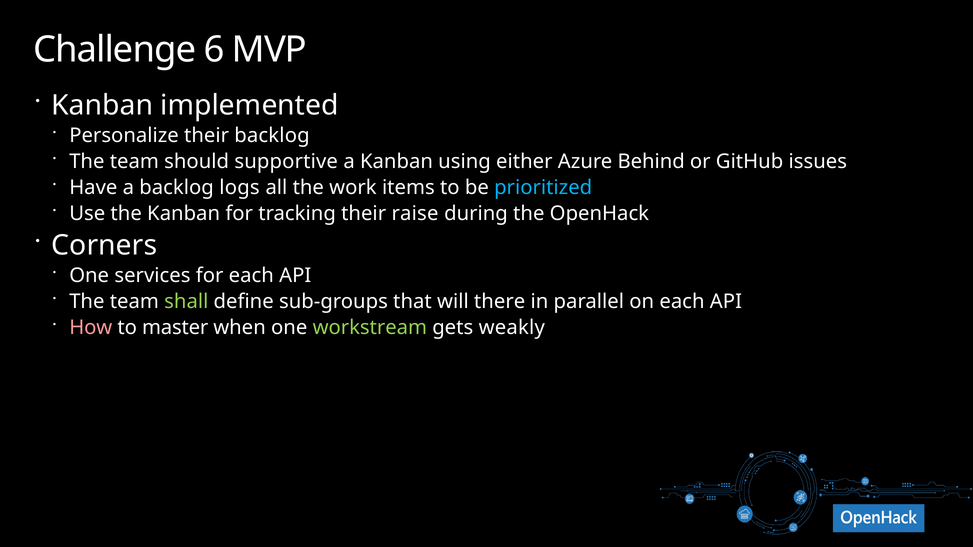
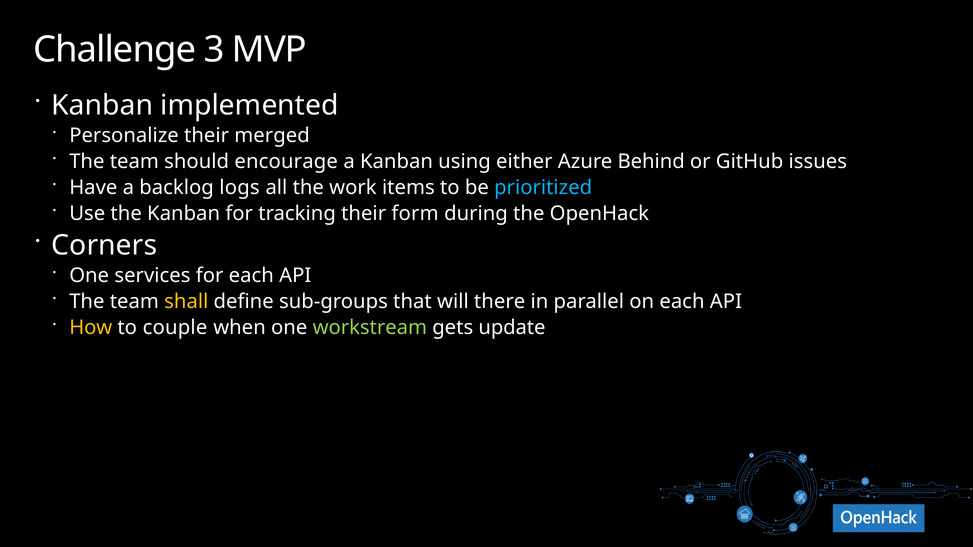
6: 6 -> 3
their backlog: backlog -> merged
supportive: supportive -> encourage
raise: raise -> form
shall colour: light green -> yellow
How colour: pink -> yellow
master: master -> couple
weakly: weakly -> update
